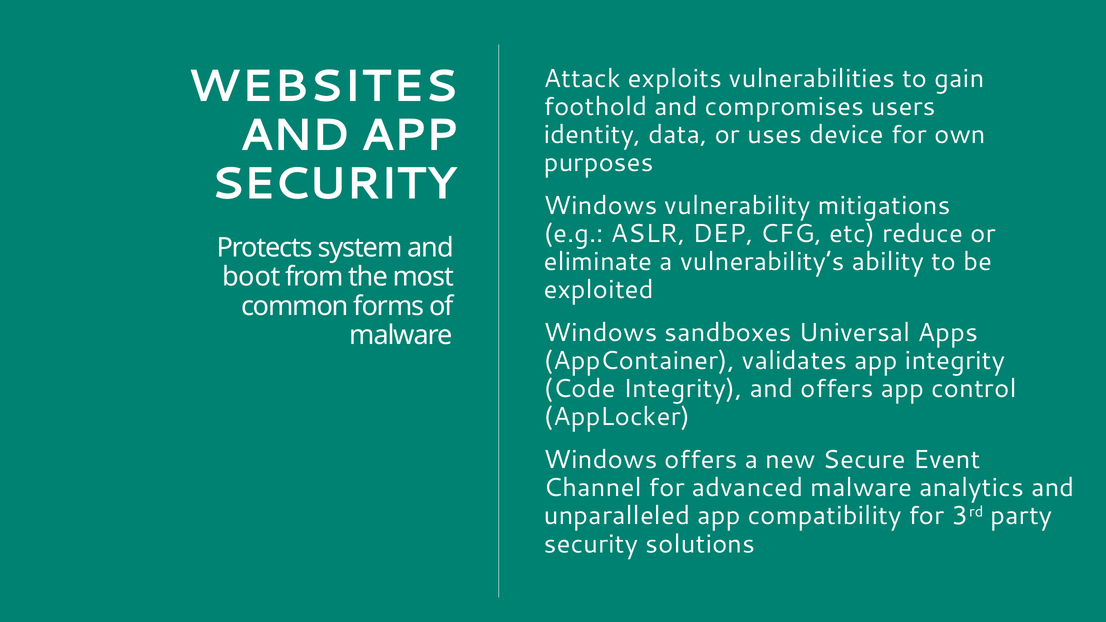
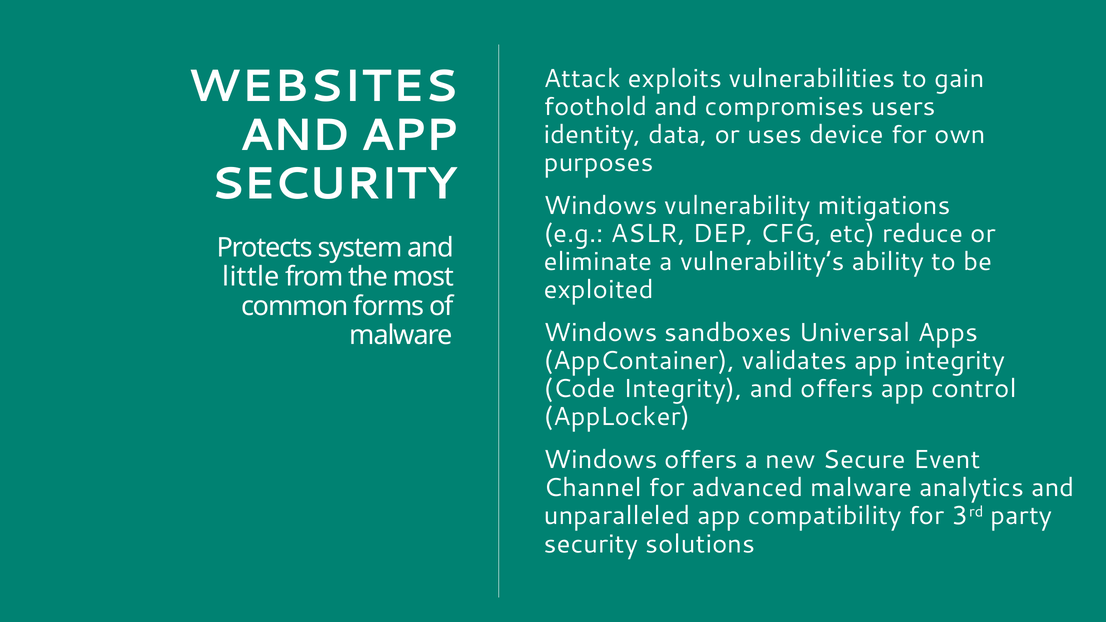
boot: boot -> little
